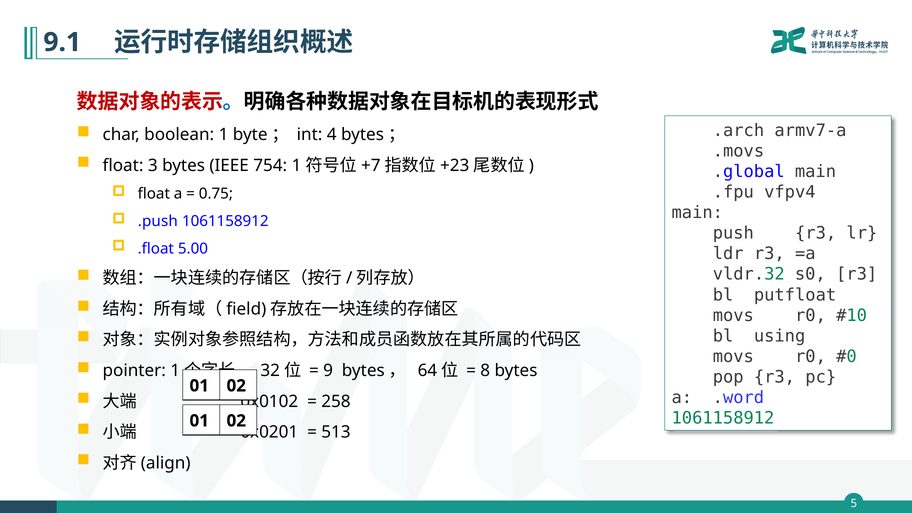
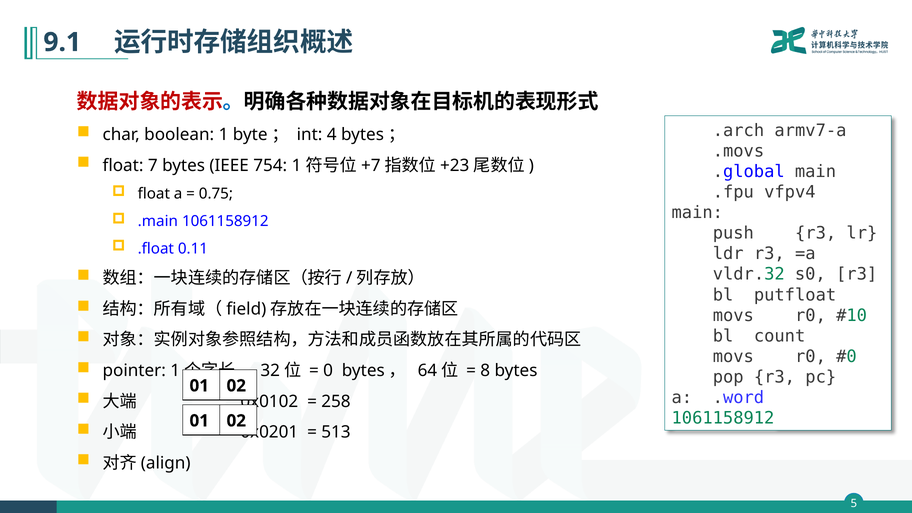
3: 3 -> 7
.push: .push -> .main
5.00: 5.00 -> 0.11
using: using -> count
9: 9 -> 0
